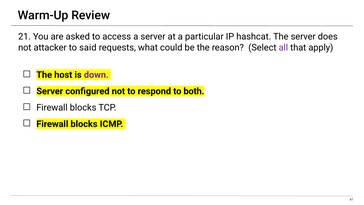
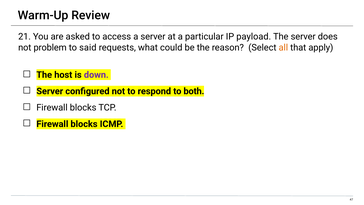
hashcat: hashcat -> payload
attacker: attacker -> problem
all colour: purple -> orange
